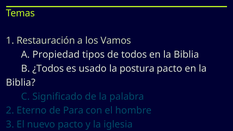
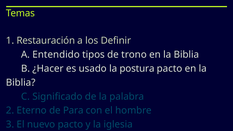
Vamos: Vamos -> Definir
Propiedad: Propiedad -> Entendido
todos: todos -> trono
¿Todos: ¿Todos -> ¿Hacer
